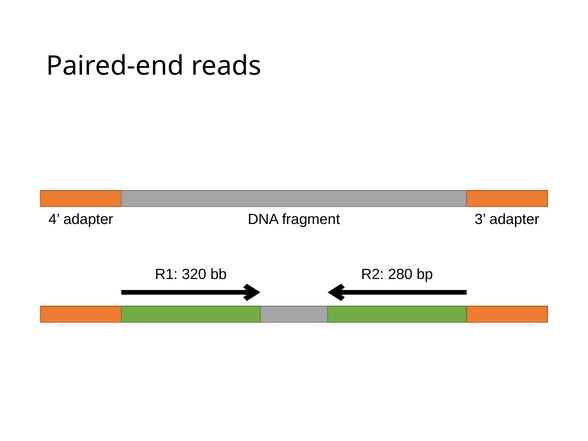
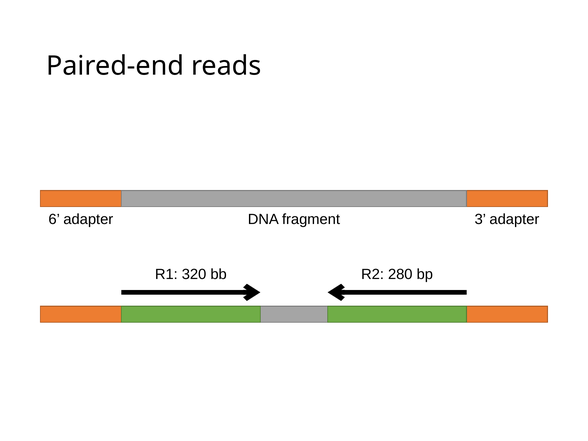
4: 4 -> 6
